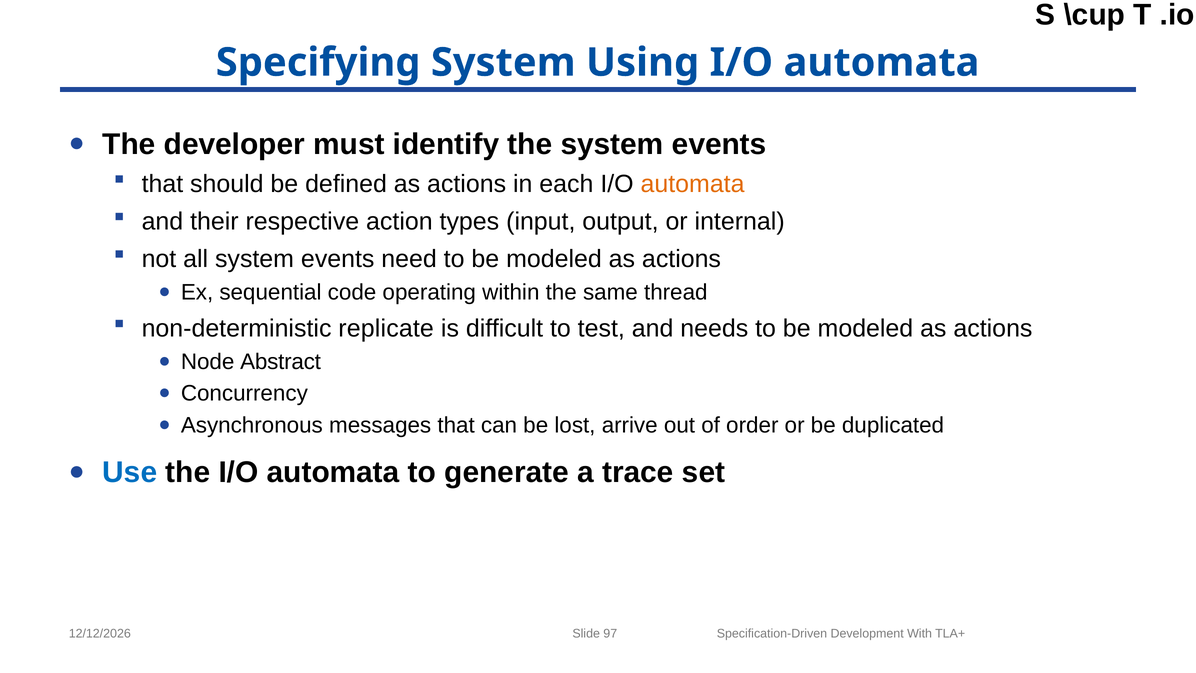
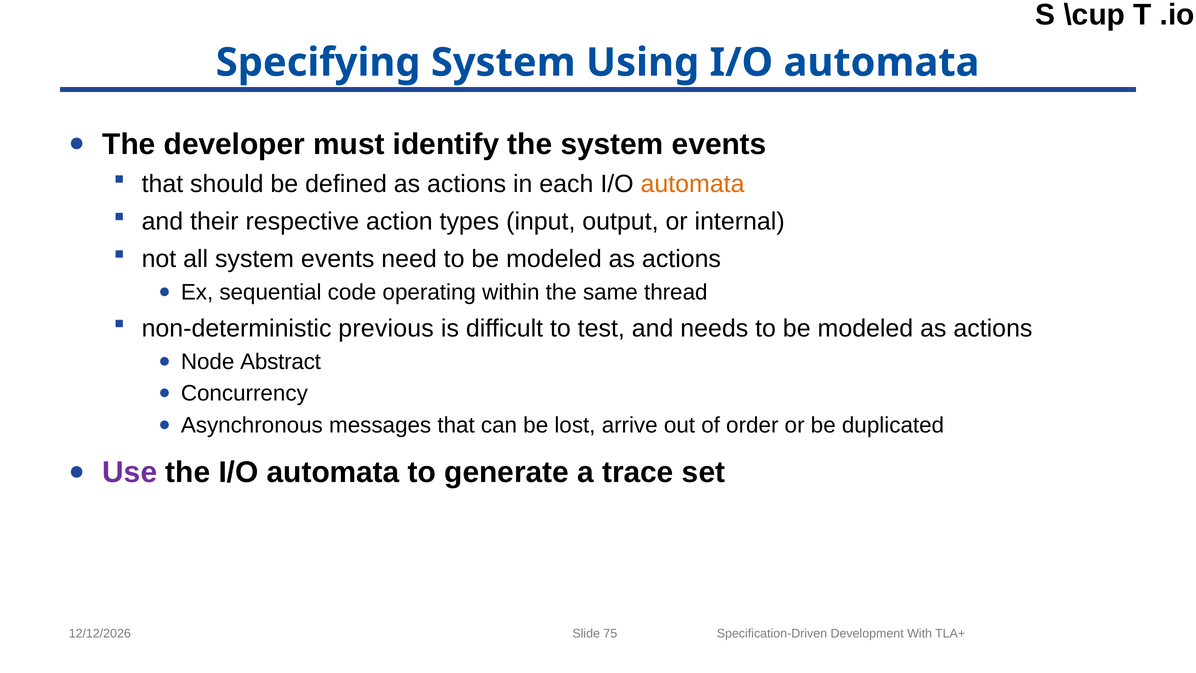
replicate: replicate -> previous
Use colour: blue -> purple
97: 97 -> 75
